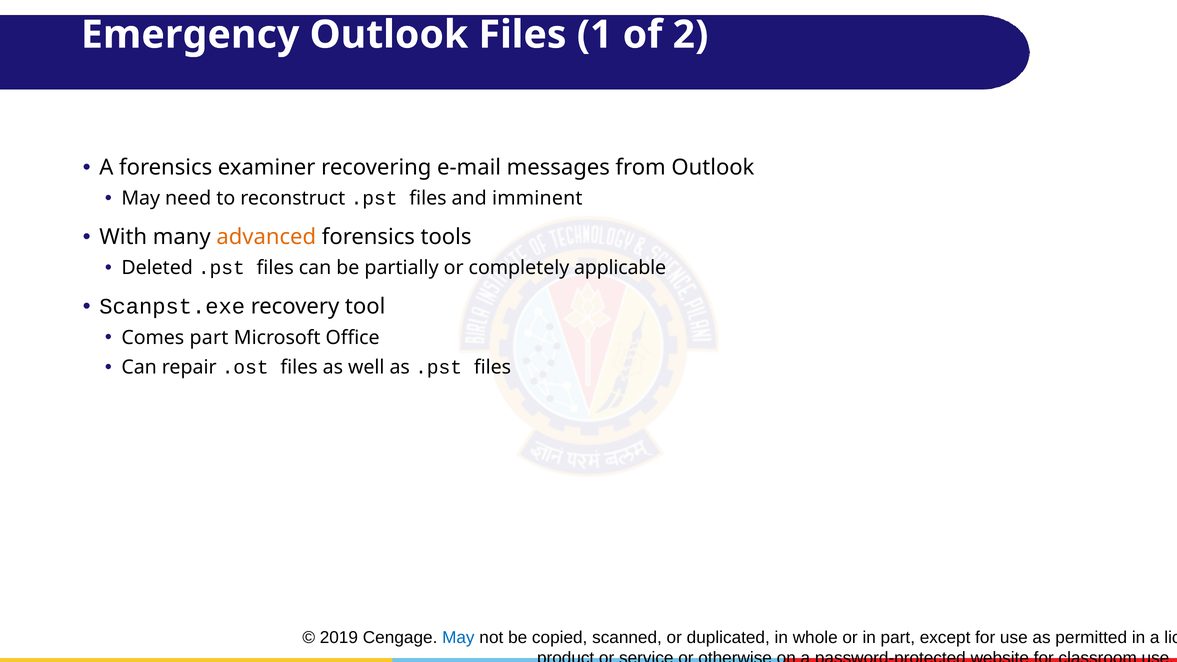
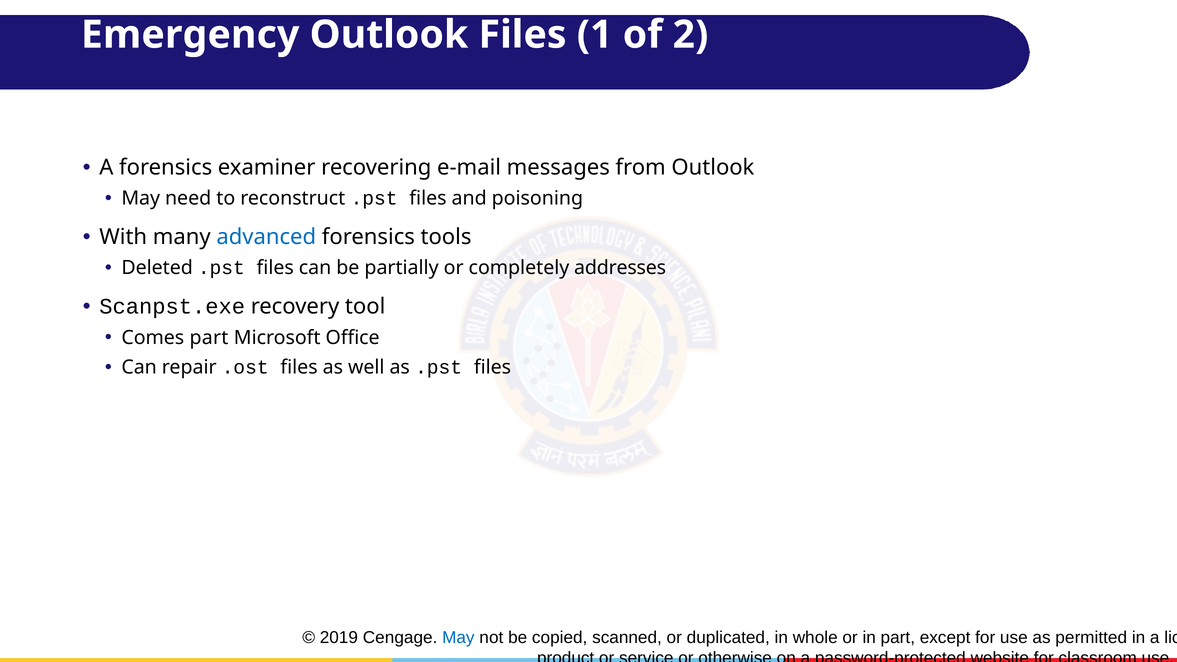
imminent: imminent -> poisoning
advanced colour: orange -> blue
applicable: applicable -> addresses
